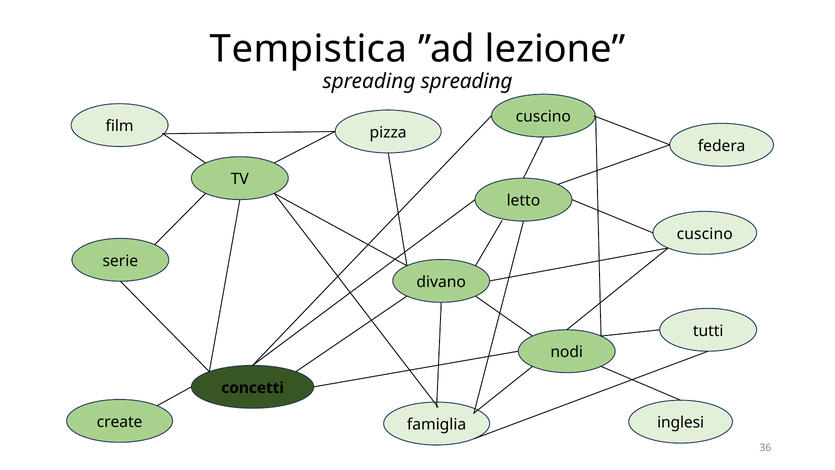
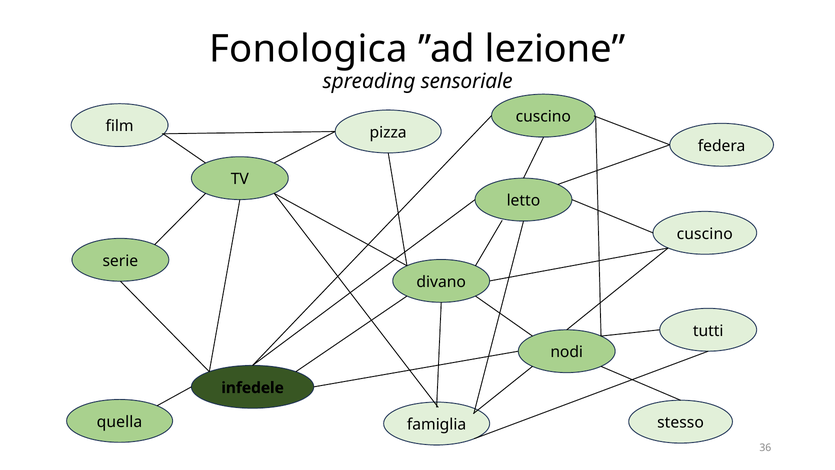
Tempistica: Tempistica -> Fonologica
spreading spreading: spreading -> sensoriale
concetti: concetti -> infedele
create: create -> quella
inglesi: inglesi -> stesso
